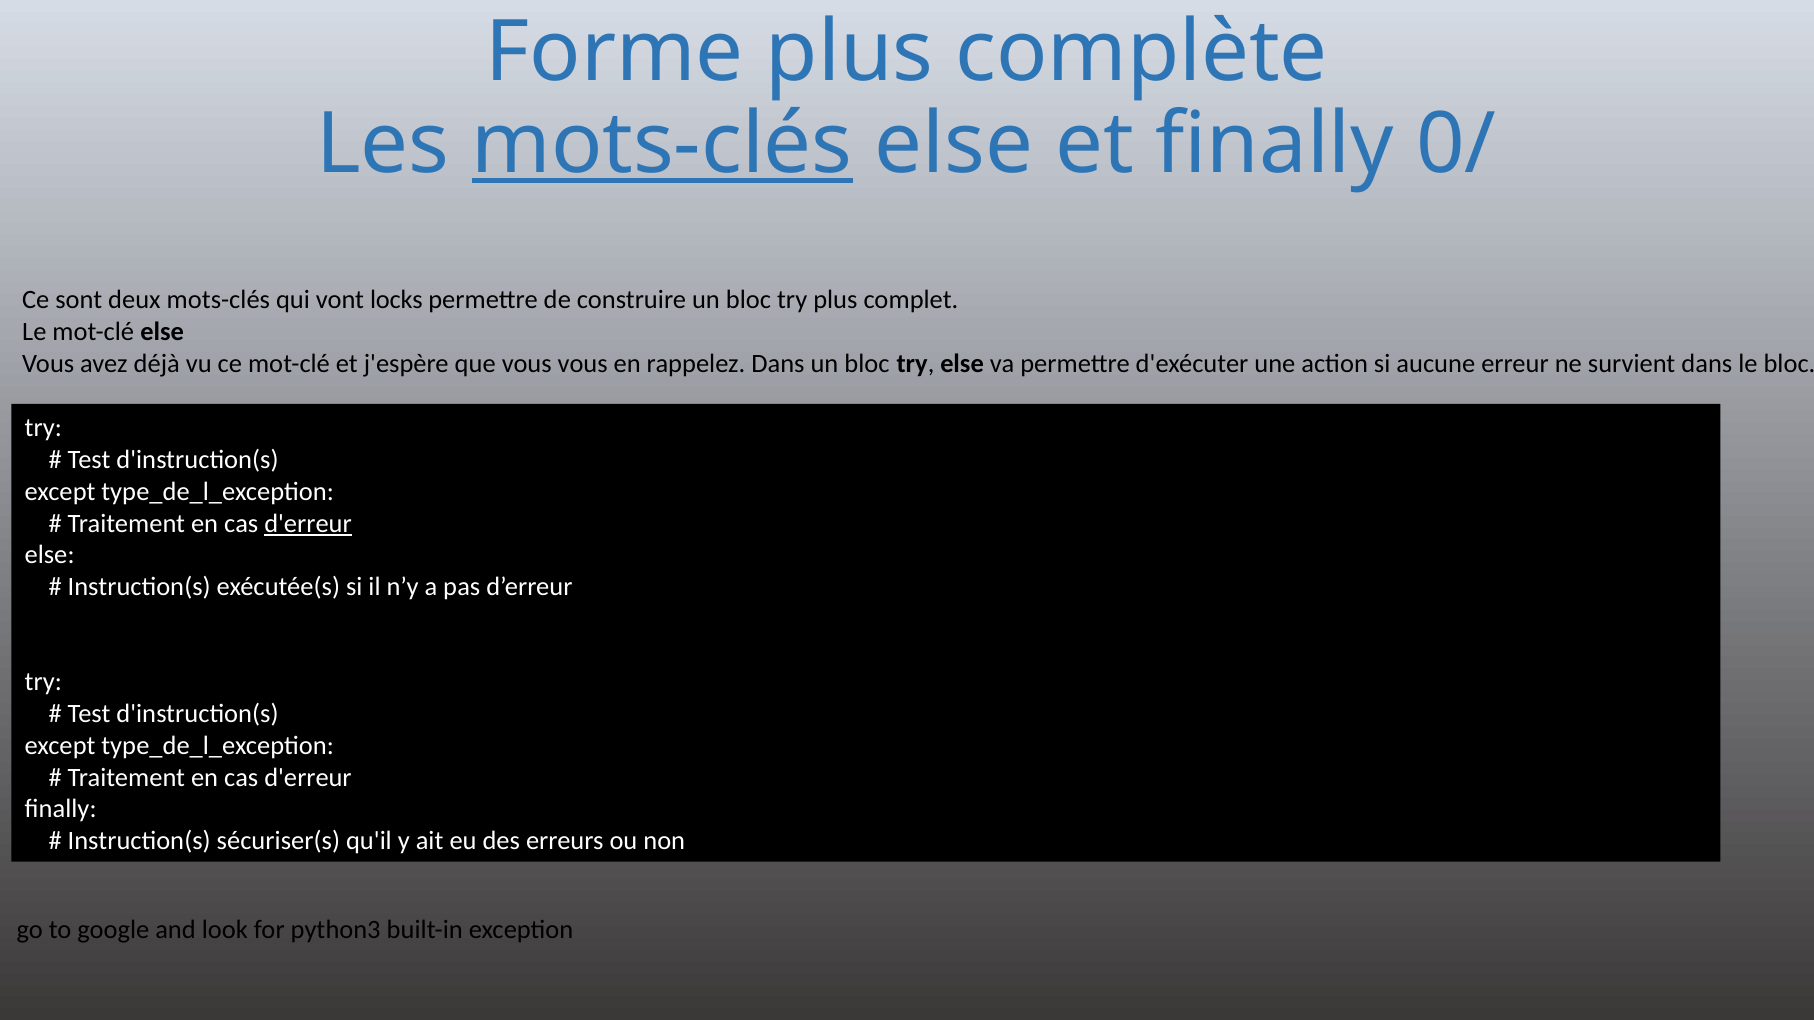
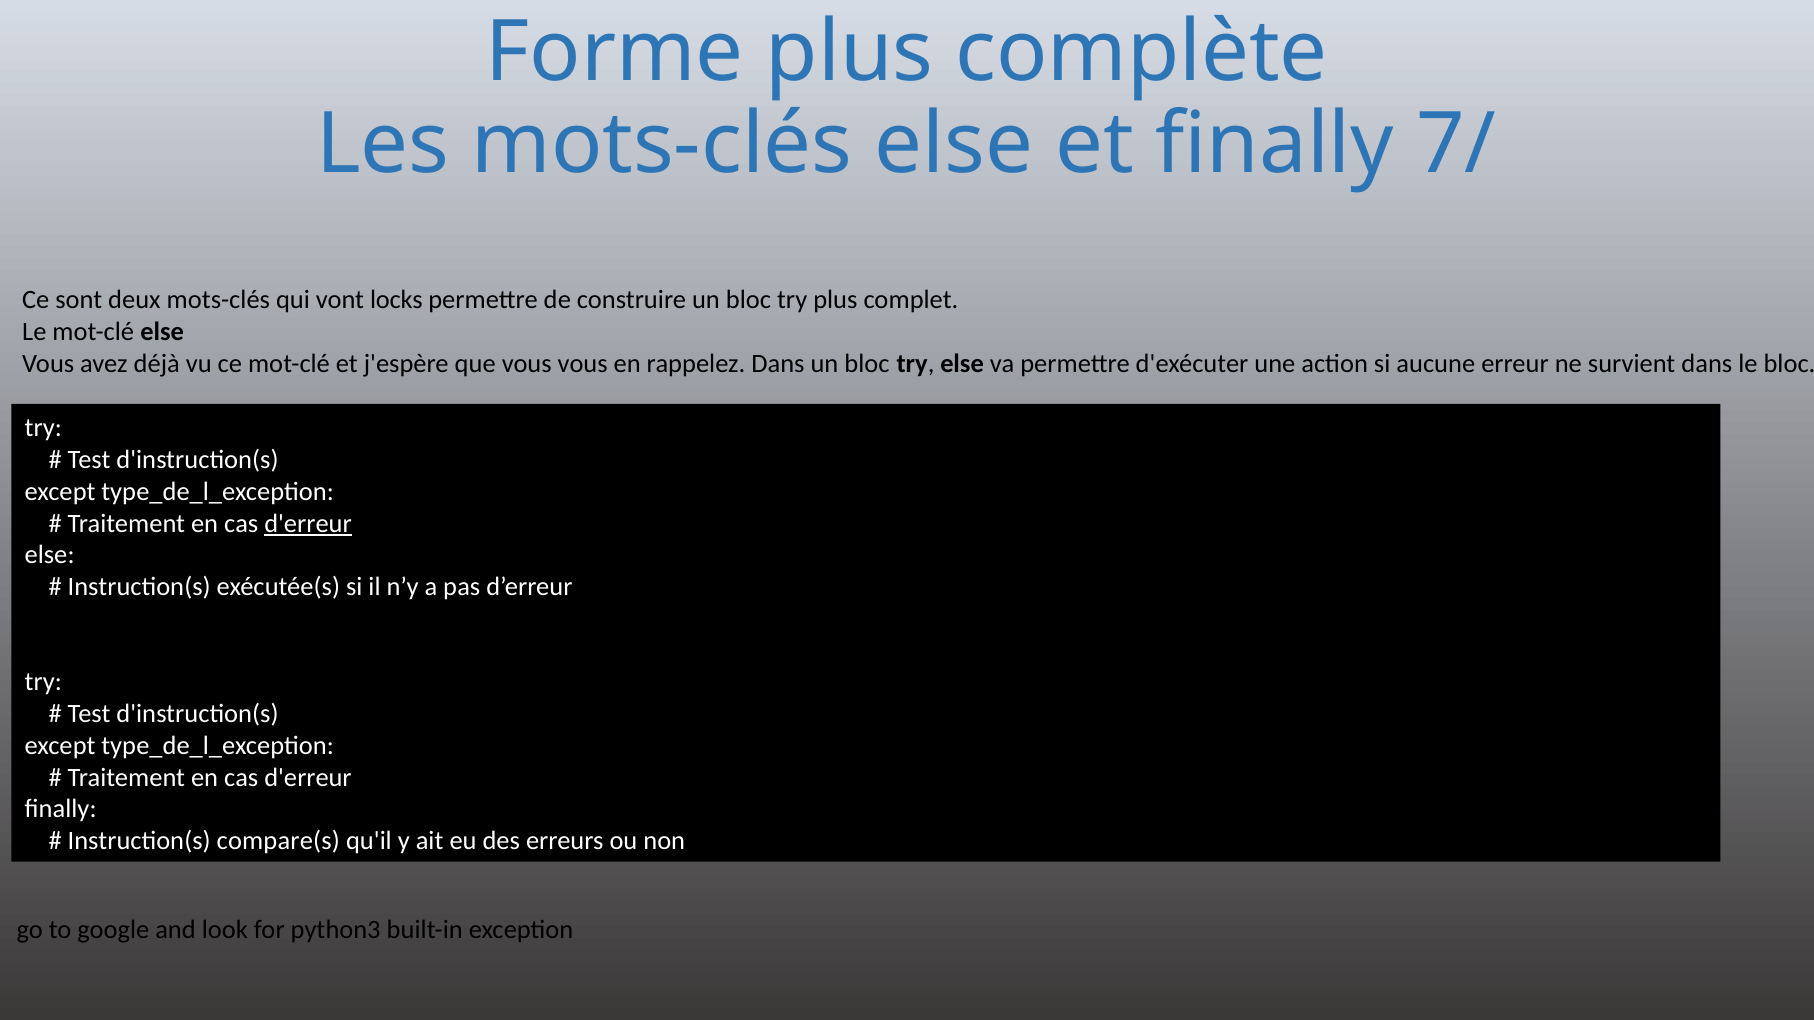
mots-clés at (662, 144) underline: present -> none
0/: 0/ -> 7/
sécuriser(s: sécuriser(s -> compare(s
